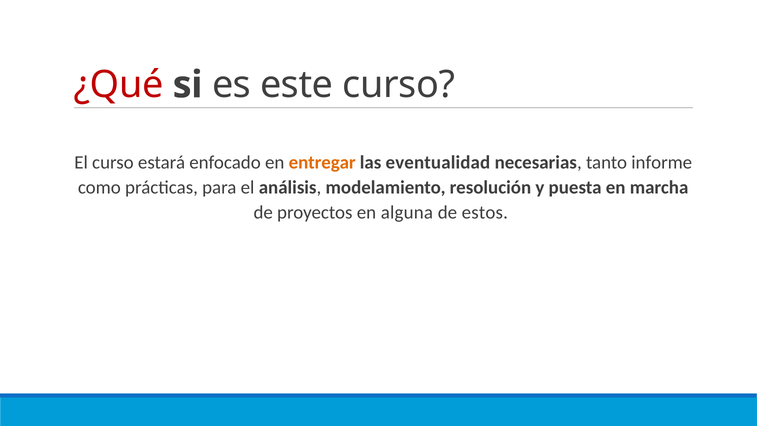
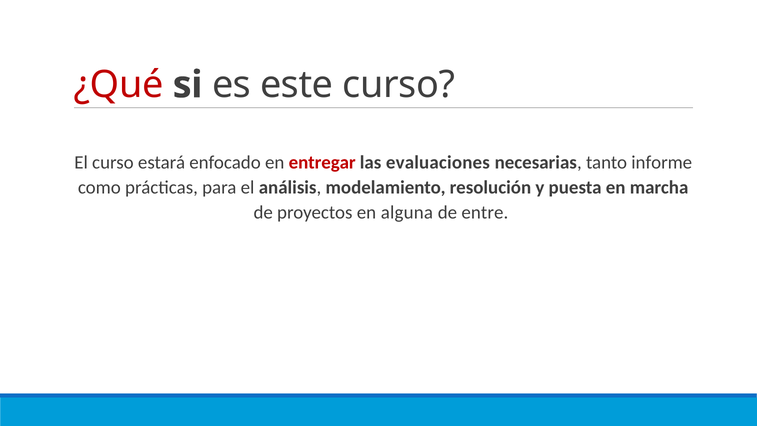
entregar colour: orange -> red
eventualidad: eventualidad -> evaluaciones
estos: estos -> entre
